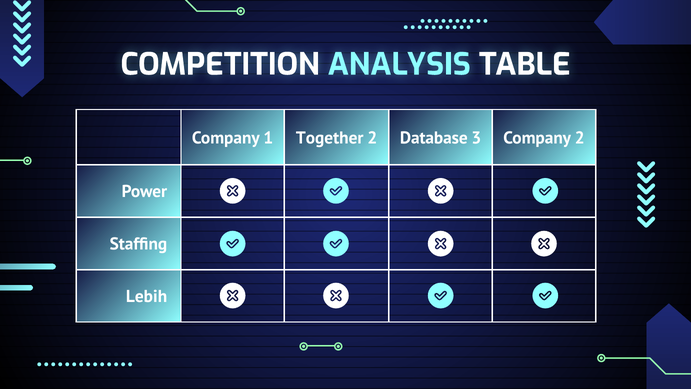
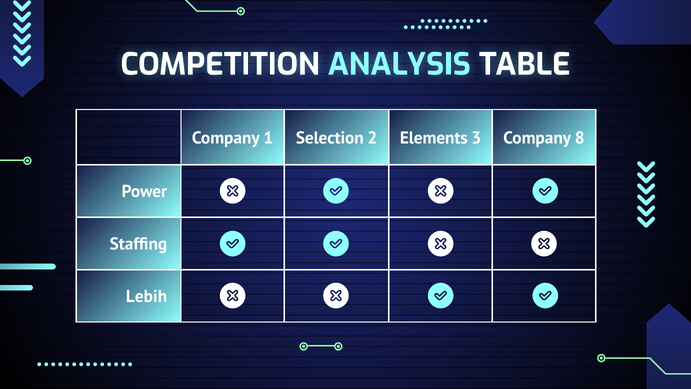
Together: Together -> Selection
Database: Database -> Elements
Company 2: 2 -> 8
